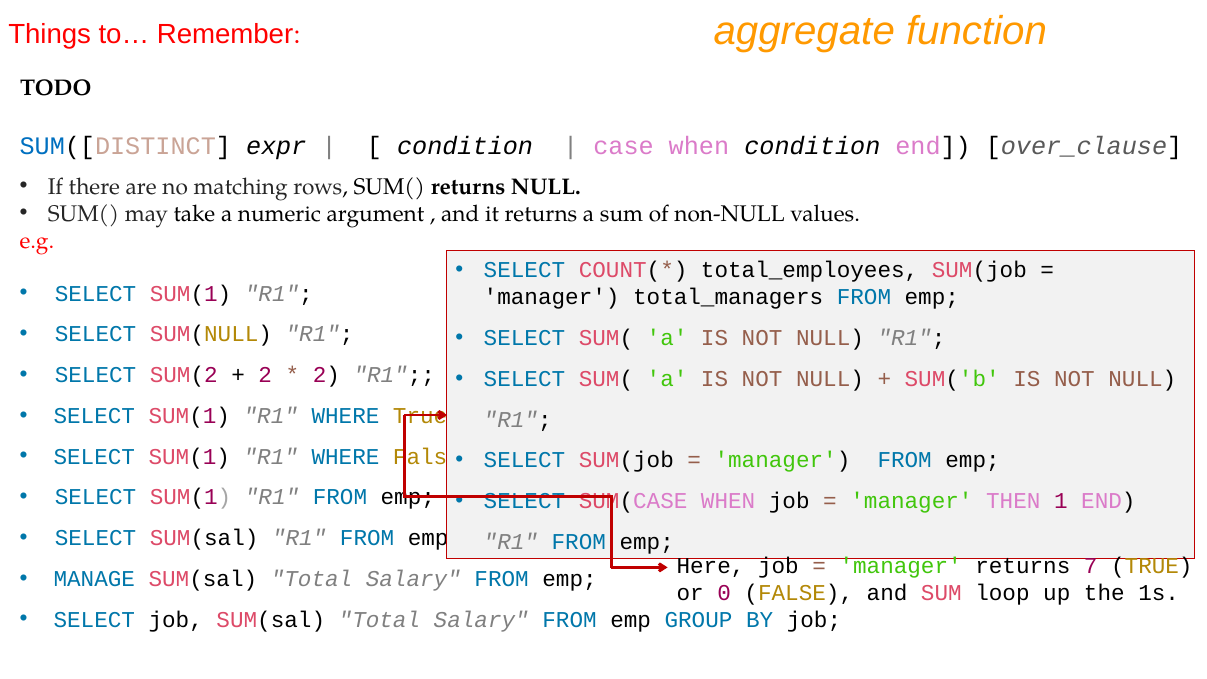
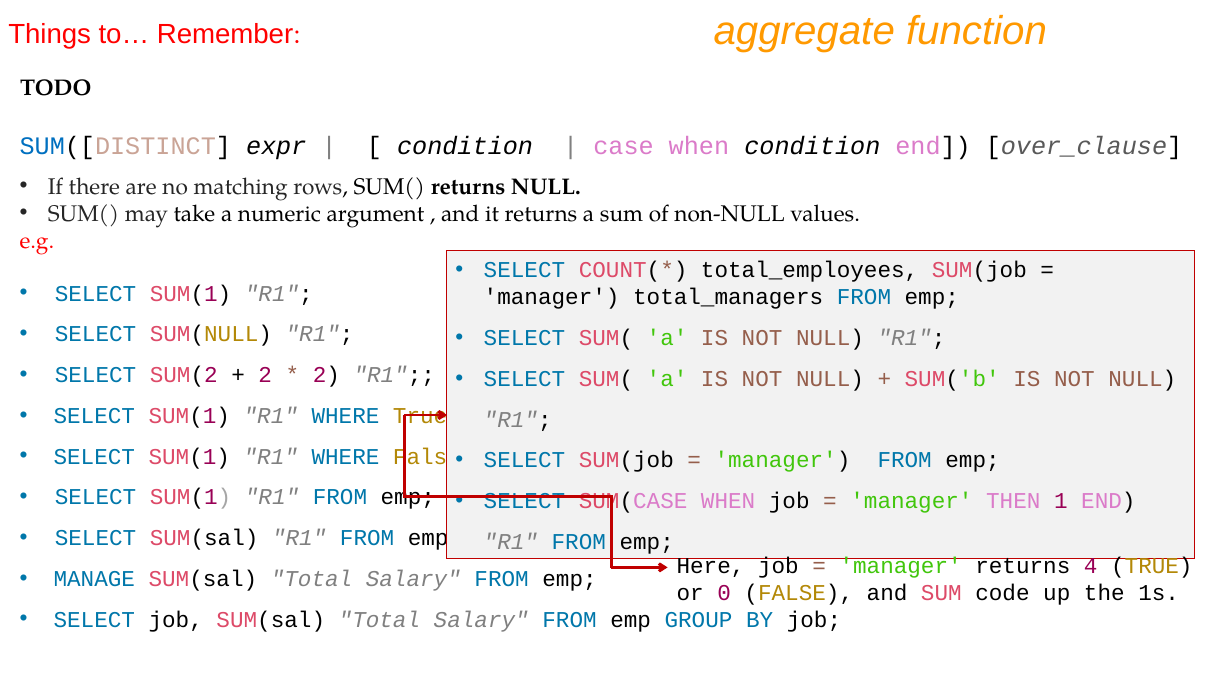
7: 7 -> 4
loop: loop -> code
